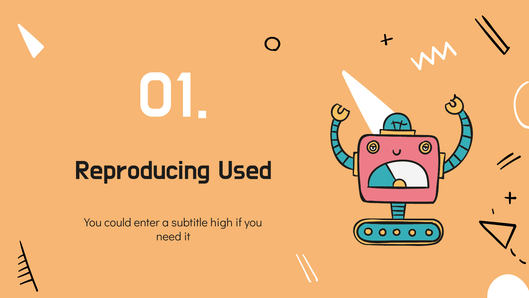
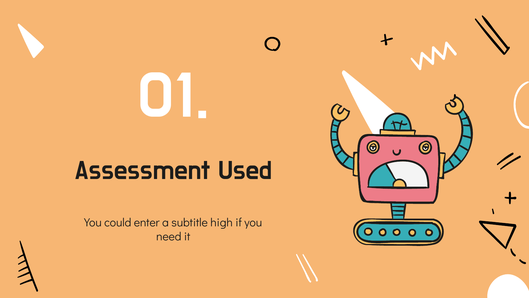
Reproducing: Reproducing -> Assessment
